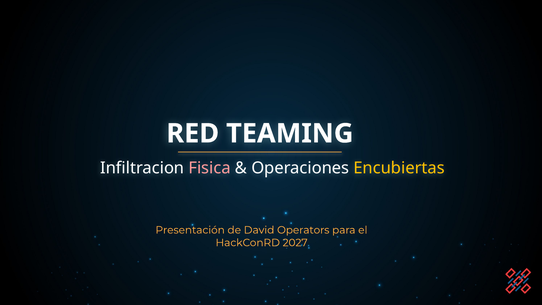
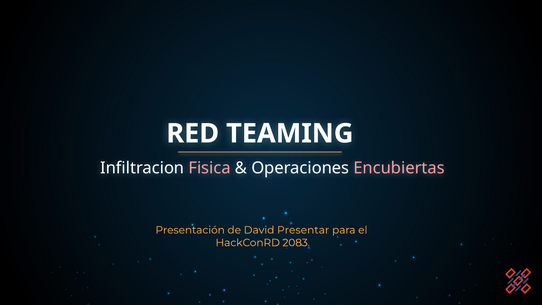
Encubiertas colour: yellow -> pink
Operators: Operators -> Presentar
2027: 2027 -> 2083
